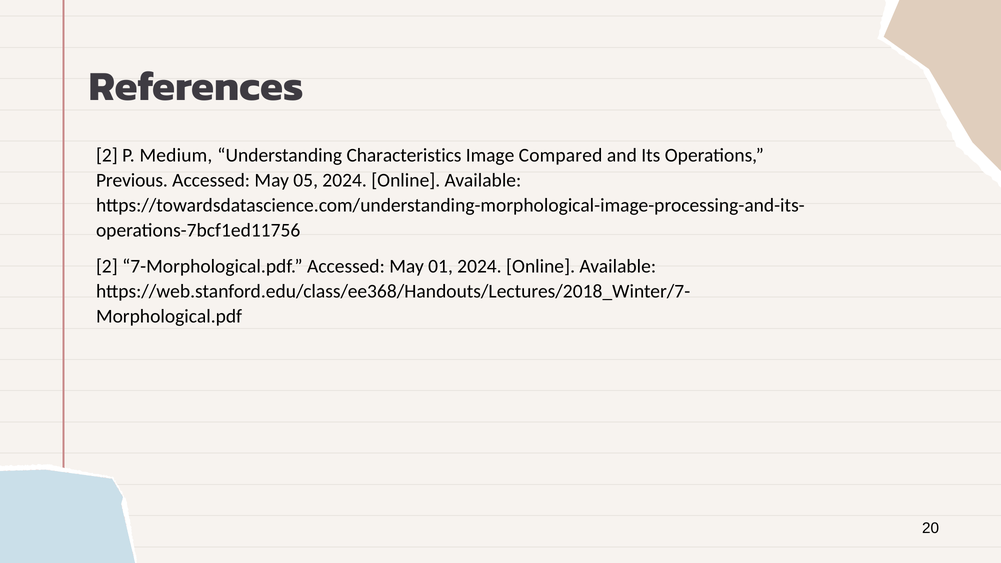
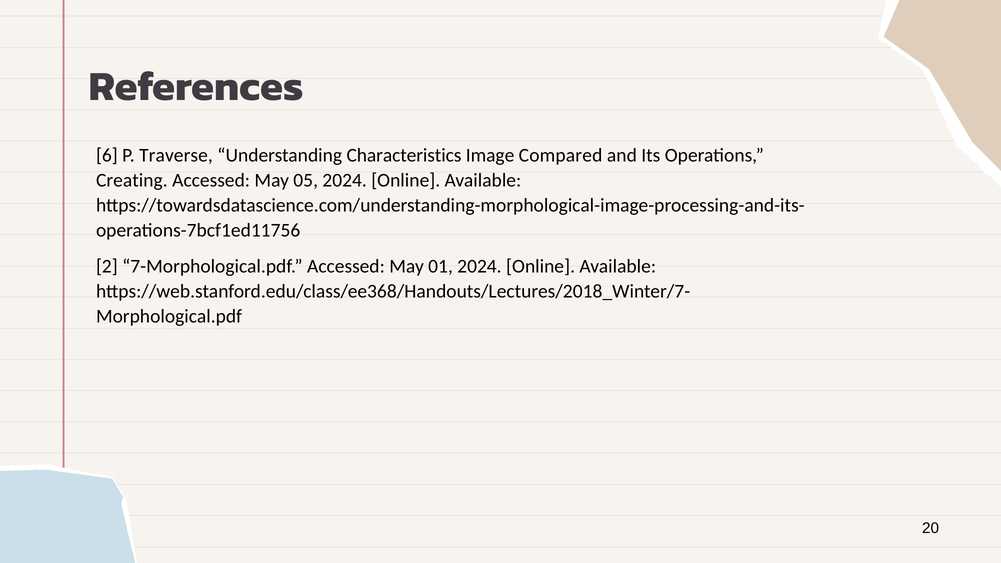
2 at (107, 155): 2 -> 6
Medium: Medium -> Traverse
Previous: Previous -> Creating
